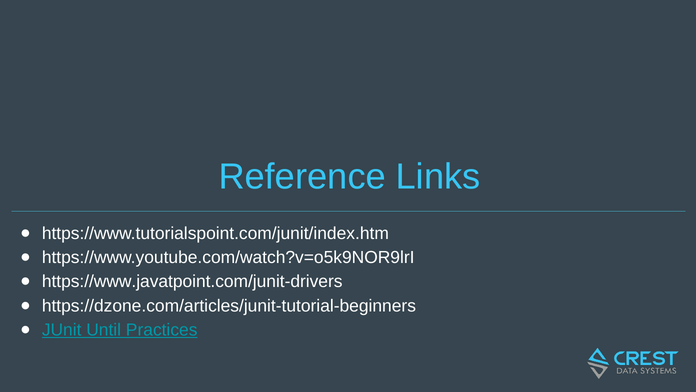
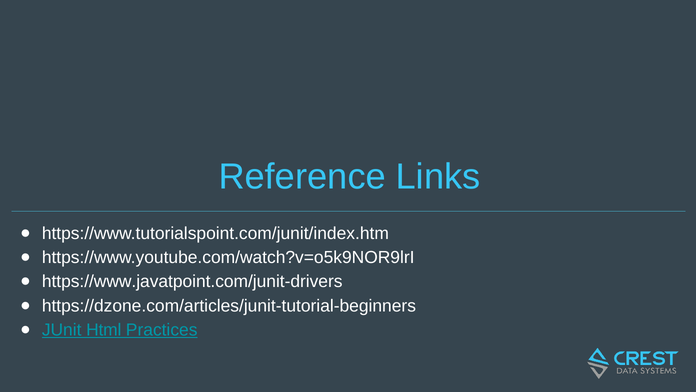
Until: Until -> Html
